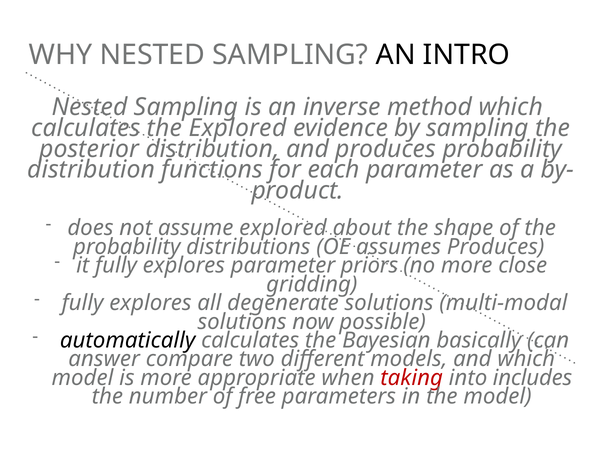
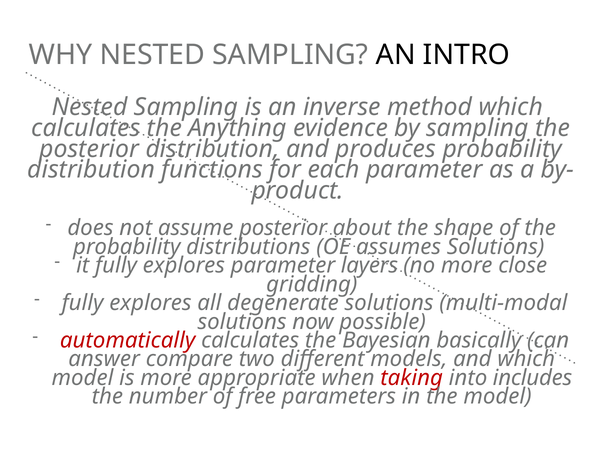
the Explored: Explored -> Anything
assume explored: explored -> posterior
assumes Produces: Produces -> Solutions
priors: priors -> layers
automatically colour: black -> red
